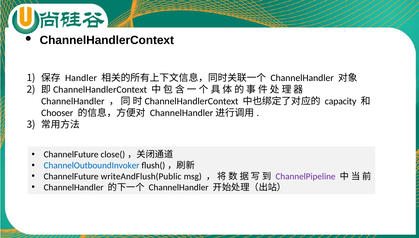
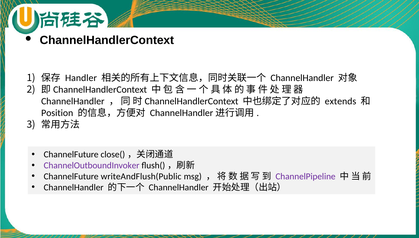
capacity: capacity -> extends
Chooser: Chooser -> Position
ChannelOutboundInvoker colour: blue -> purple
